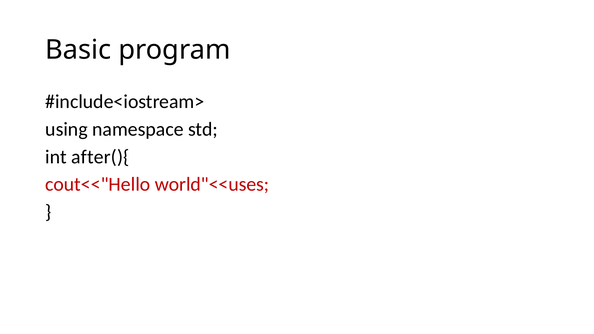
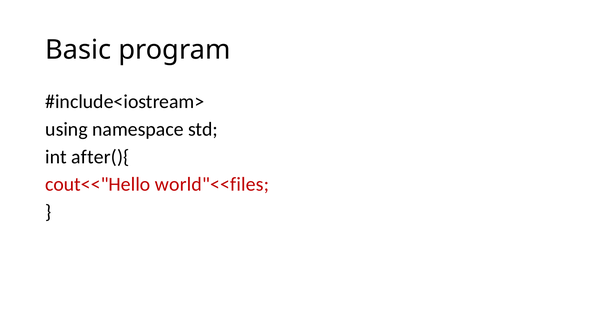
world"<<uses: world"<<uses -> world"<<files
